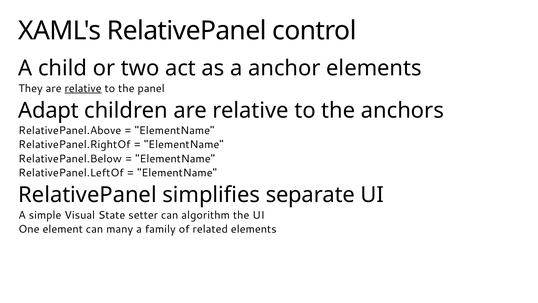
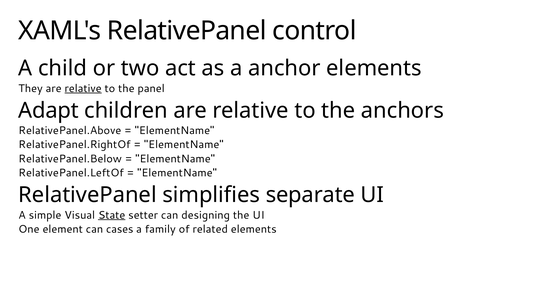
State underline: none -> present
algorithm: algorithm -> designing
many: many -> cases
